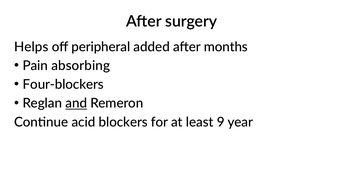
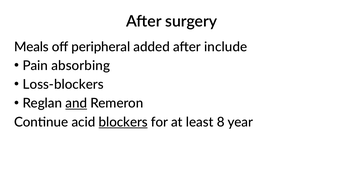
Helps: Helps -> Meals
months: months -> include
Four-blockers: Four-blockers -> Loss-blockers
blockers underline: none -> present
9: 9 -> 8
